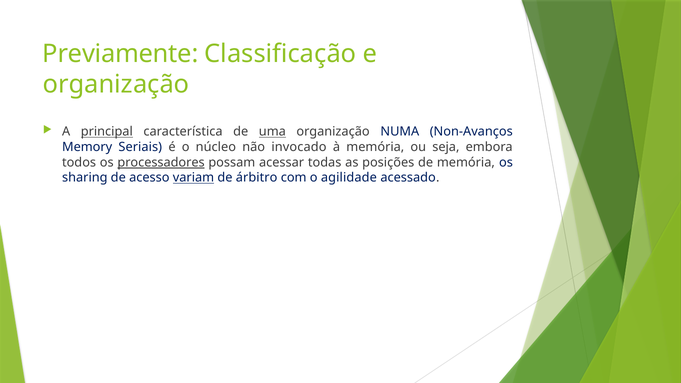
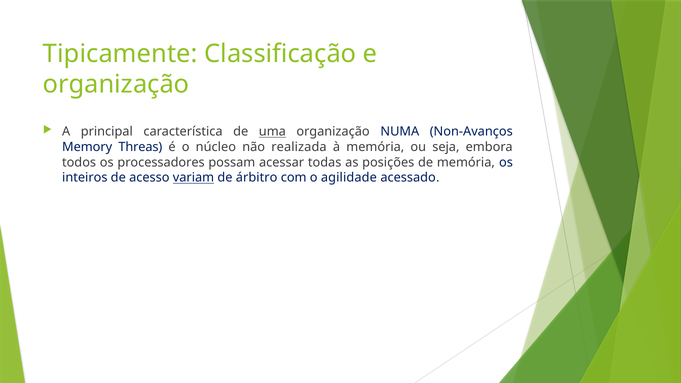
Previamente: Previamente -> Tipicamente
principal underline: present -> none
Seriais: Seriais -> Threas
invocado: invocado -> realizada
processadores underline: present -> none
sharing: sharing -> inteiros
